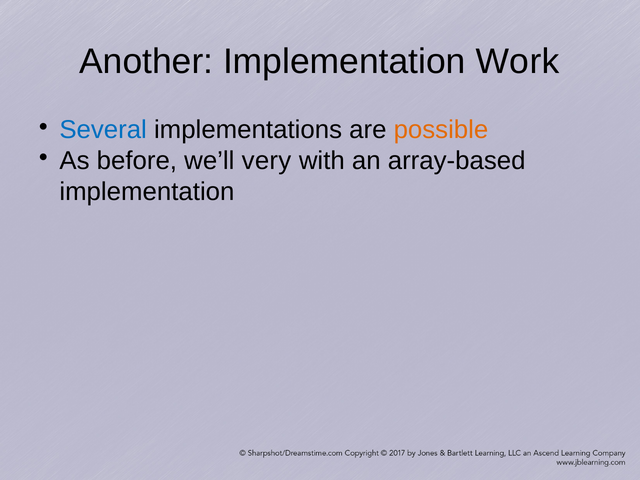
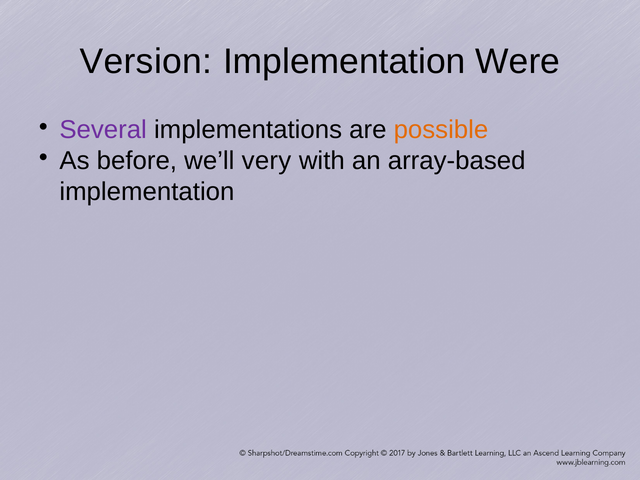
Another: Another -> Version
Work: Work -> Were
Several colour: blue -> purple
